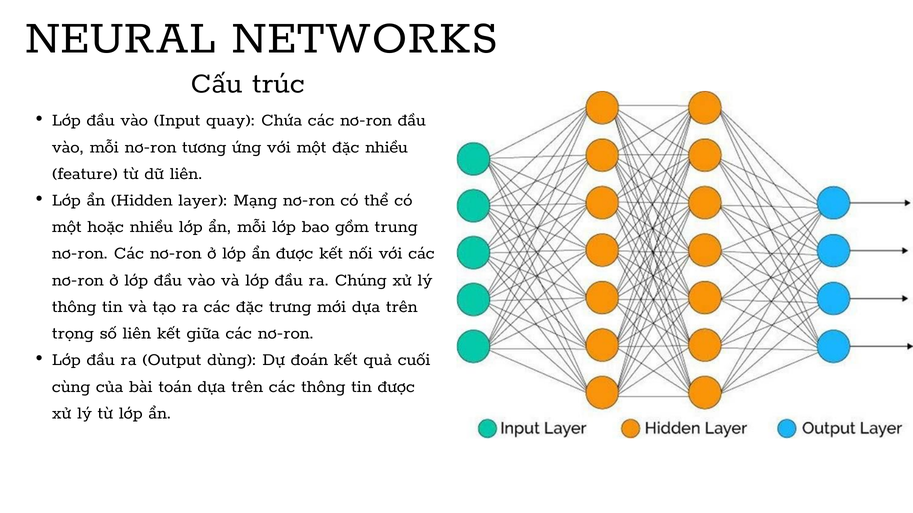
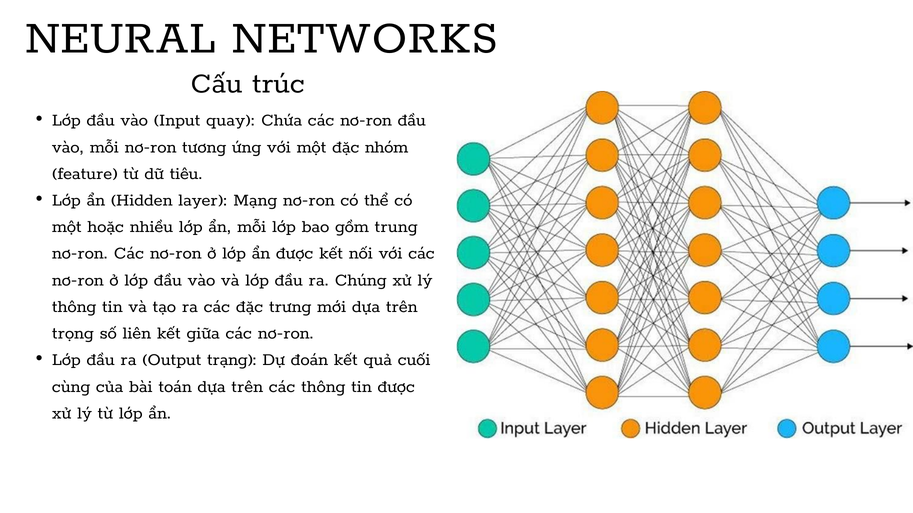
đặc nhiều: nhiều -> nhóm
dữ liên: liên -> tiêu
dùng: dùng -> trạng
